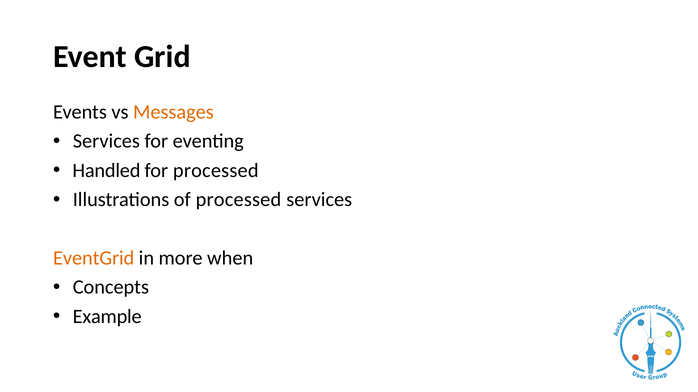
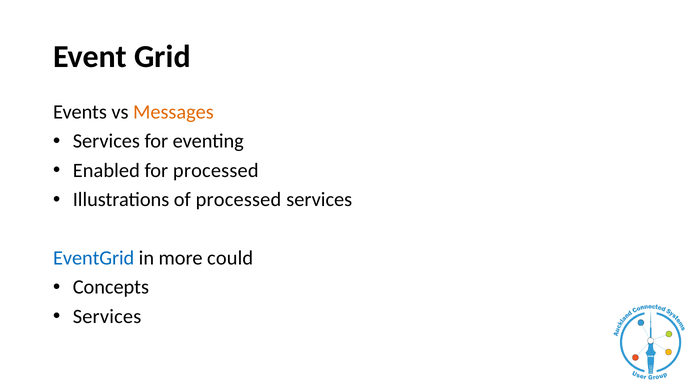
Handled: Handled -> Enabled
EventGrid colour: orange -> blue
when: when -> could
Example at (107, 317): Example -> Services
